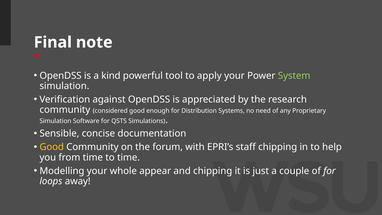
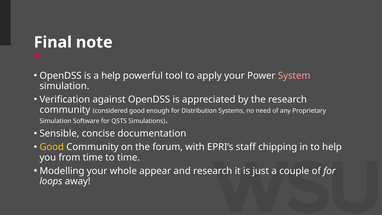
a kind: kind -> help
System colour: light green -> pink
and chipping: chipping -> research
